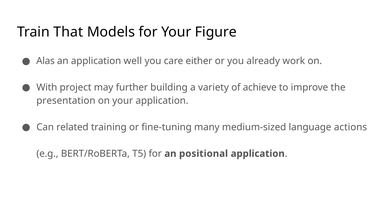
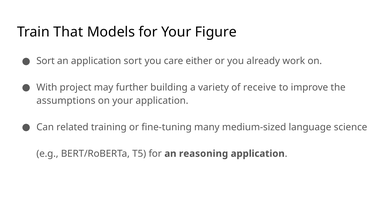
Alas at (46, 61): Alas -> Sort
application well: well -> sort
achieve: achieve -> receive
presentation: presentation -> assumptions
actions: actions -> science
positional: positional -> reasoning
